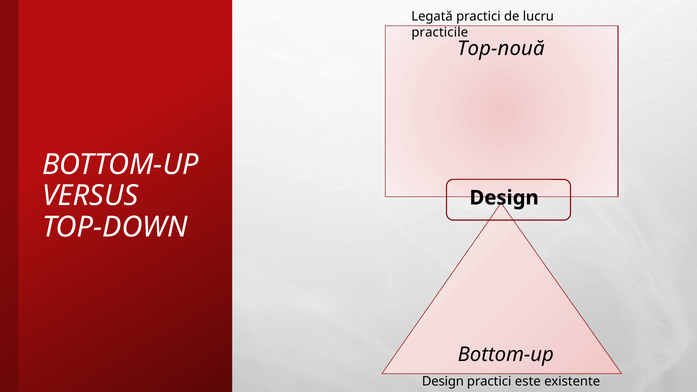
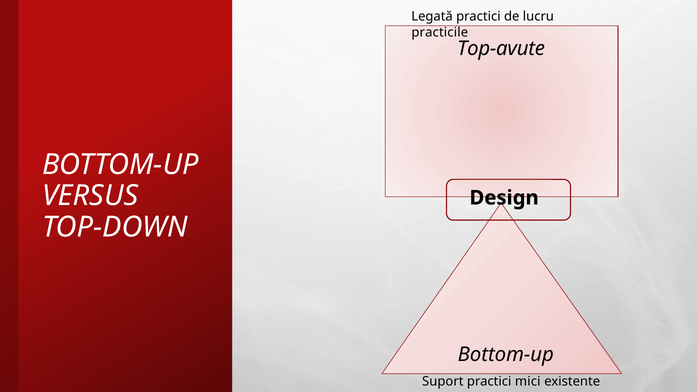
Top-nouă: Top-nouă -> Top-avute
Design at (443, 381): Design -> Suport
este: este -> mici
